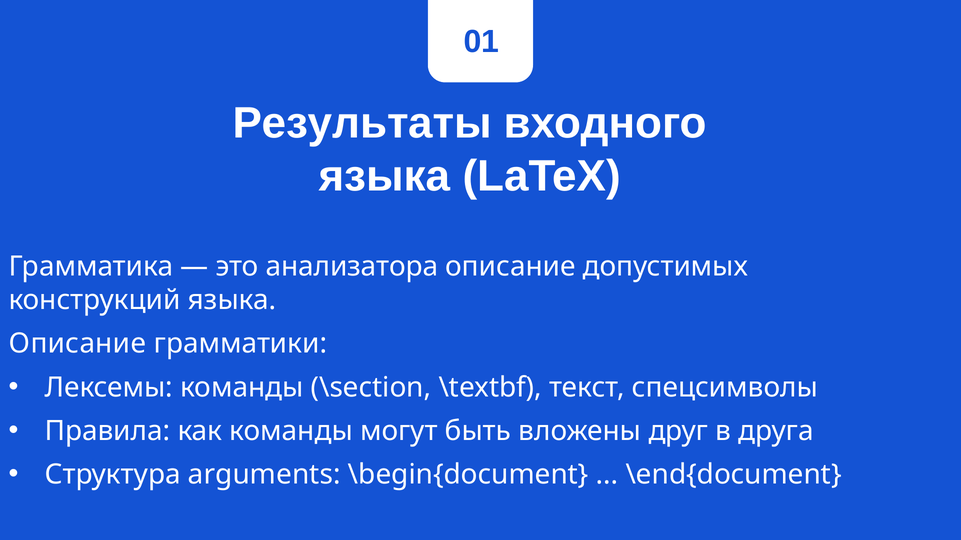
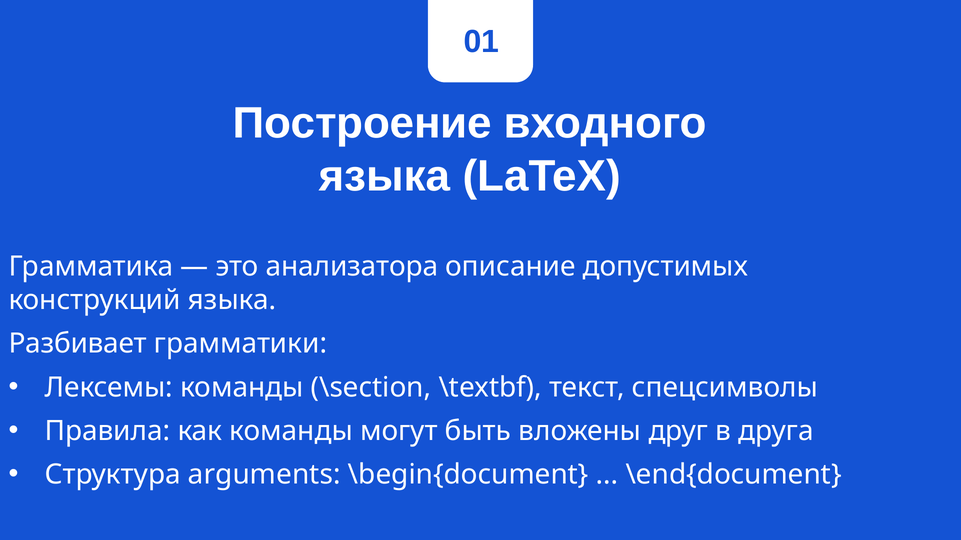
Результаты: Результаты -> Построение
Описание at (78, 344): Описание -> Разбивает
